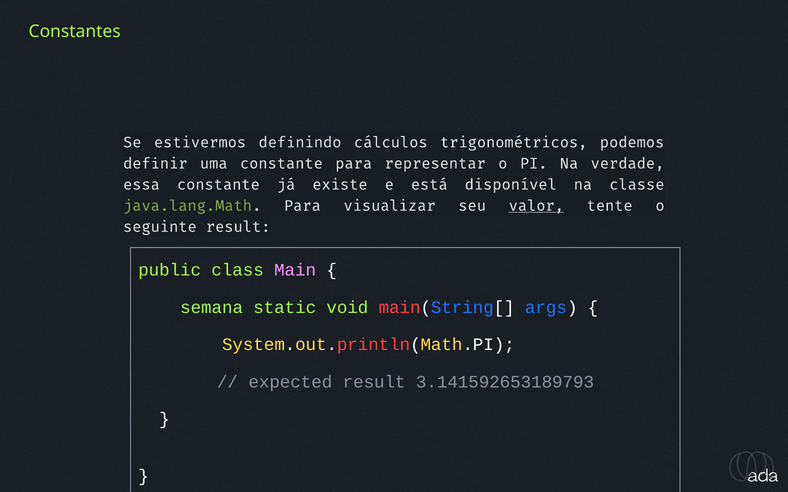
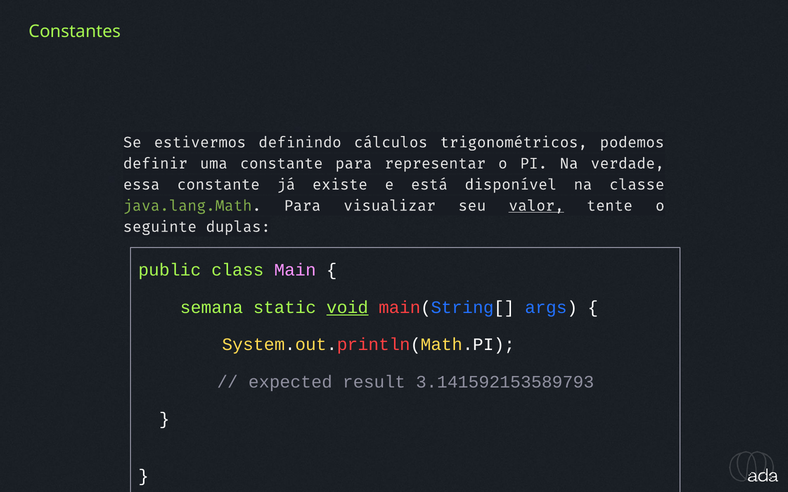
seguinte result: result -> duplas
void underline: none -> present
3.141592653189793: 3.141592653189793 -> 3.141592153589793
